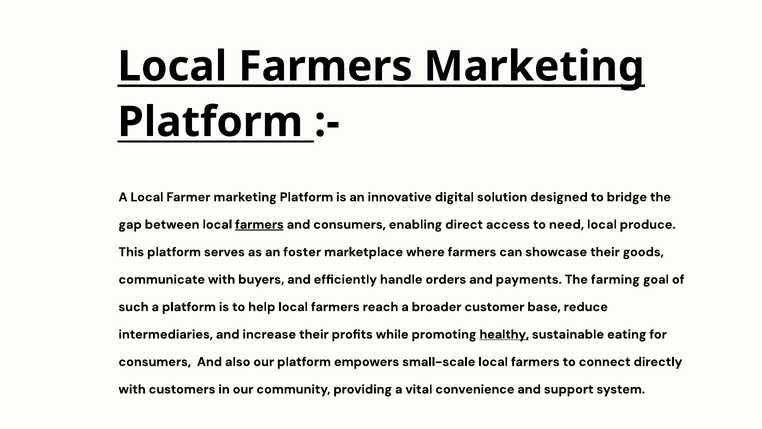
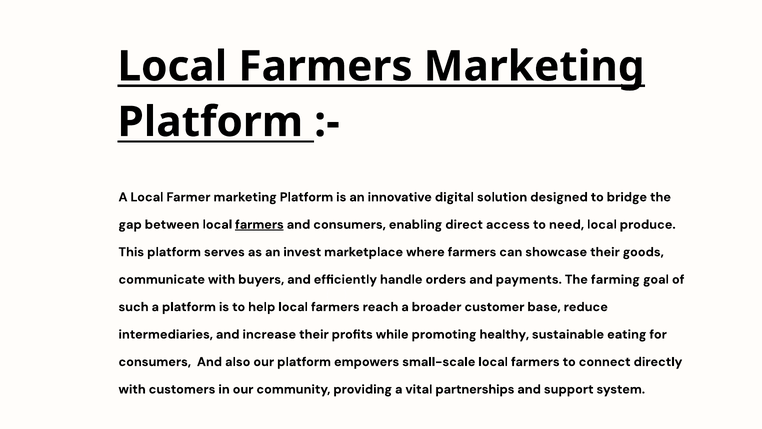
foster: foster -> invest
healthy underline: present -> none
convenience: convenience -> partnerships
